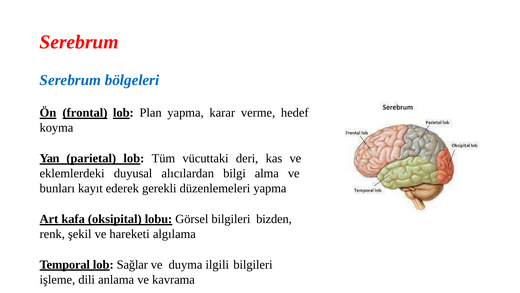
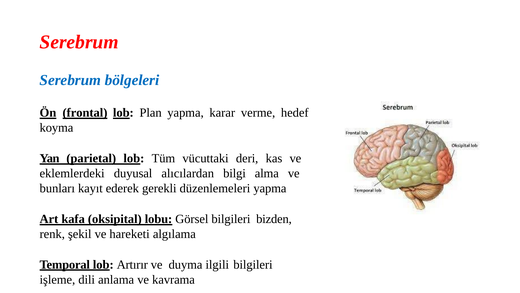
Sağlar: Sağlar -> Artırır
